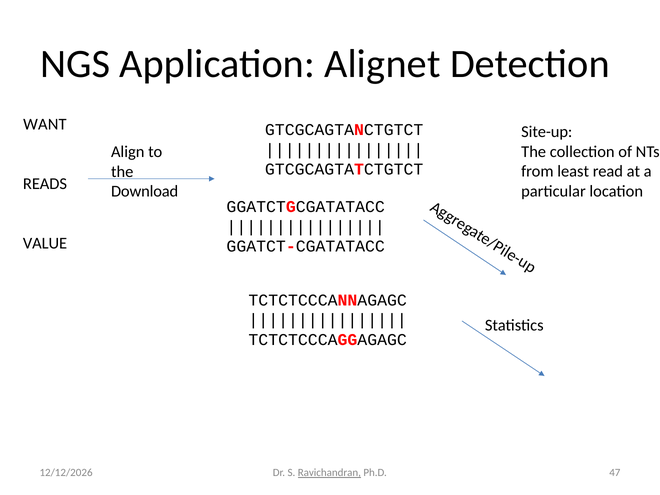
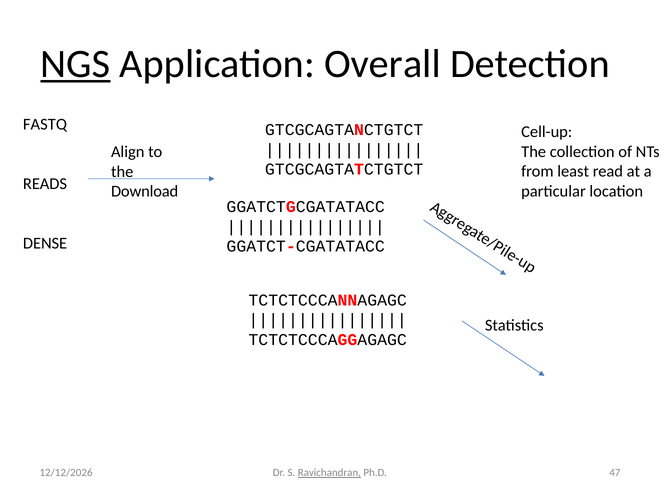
NGS underline: none -> present
Alignet: Alignet -> Overall
WANT: WANT -> FASTQ
Site-up: Site-up -> Cell-up
VALUE: VALUE -> DENSE
